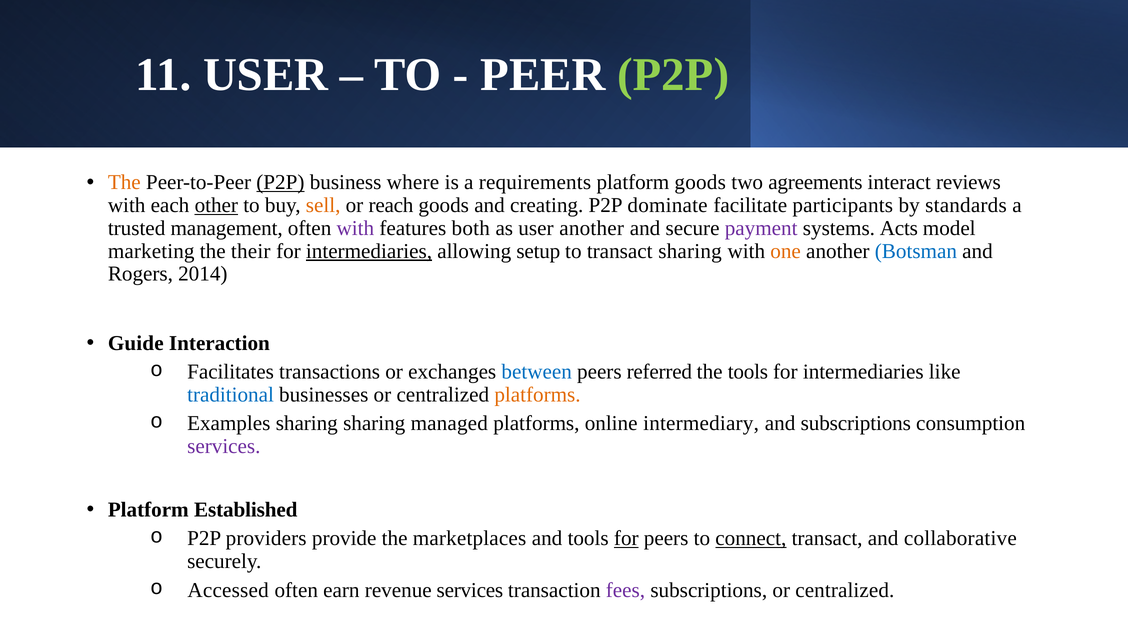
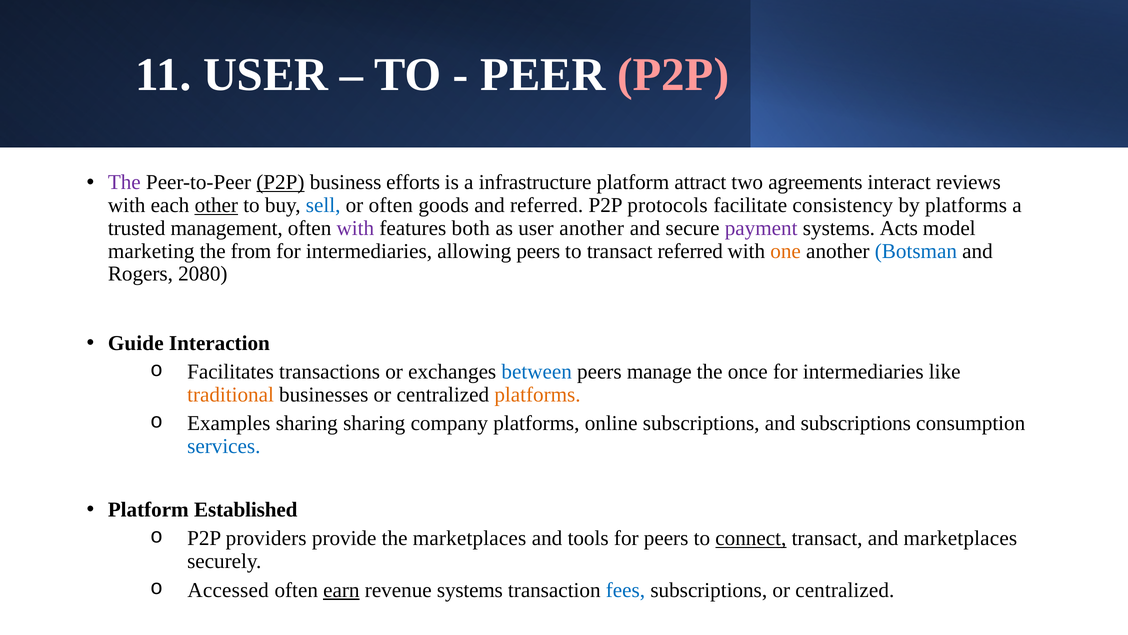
P2P at (673, 75) colour: light green -> pink
The at (124, 182) colour: orange -> purple
where: where -> efforts
requirements: requirements -> infrastructure
platform goods: goods -> attract
sell colour: orange -> blue
or reach: reach -> often
and creating: creating -> referred
dominate: dominate -> protocols
participants: participants -> consistency
by standards: standards -> platforms
their: their -> from
intermediaries at (369, 251) underline: present -> none
allowing setup: setup -> peers
transact sharing: sharing -> referred
2014: 2014 -> 2080
referred: referred -> manage
the tools: tools -> once
traditional colour: blue -> orange
managed: managed -> company
online intermediary: intermediary -> subscriptions
services at (224, 446) colour: purple -> blue
for at (626, 538) underline: present -> none
and collaborative: collaborative -> marketplaces
earn underline: none -> present
revenue services: services -> systems
fees colour: purple -> blue
